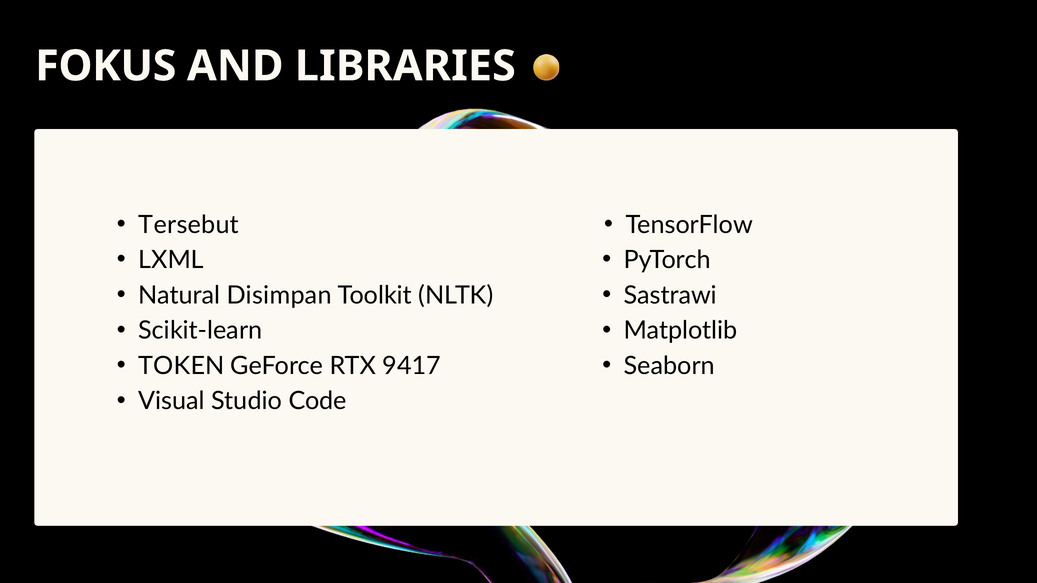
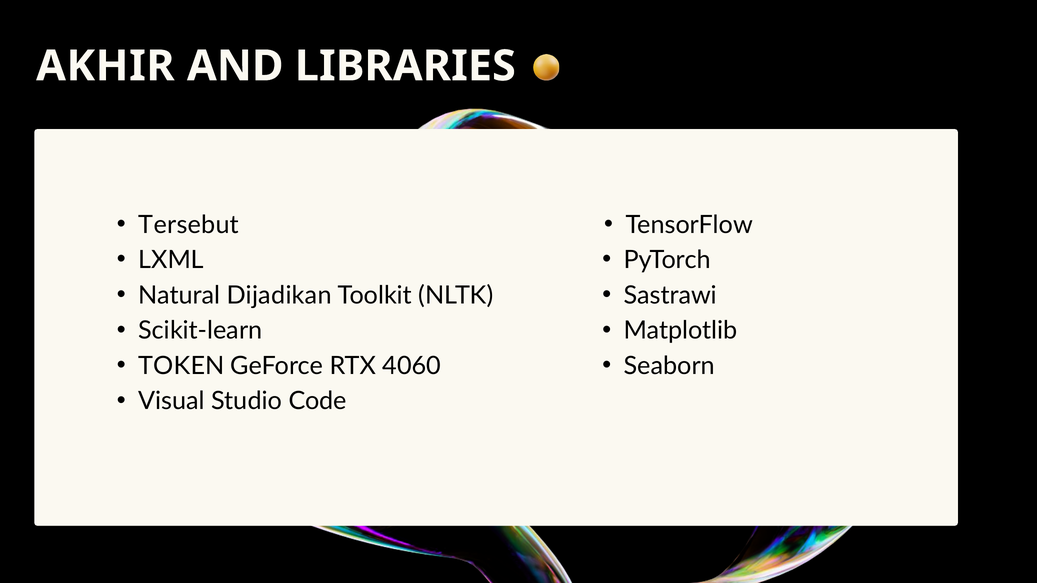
FOKUS: FOKUS -> AKHIR
Disimpan: Disimpan -> Dijadikan
9417: 9417 -> 4060
